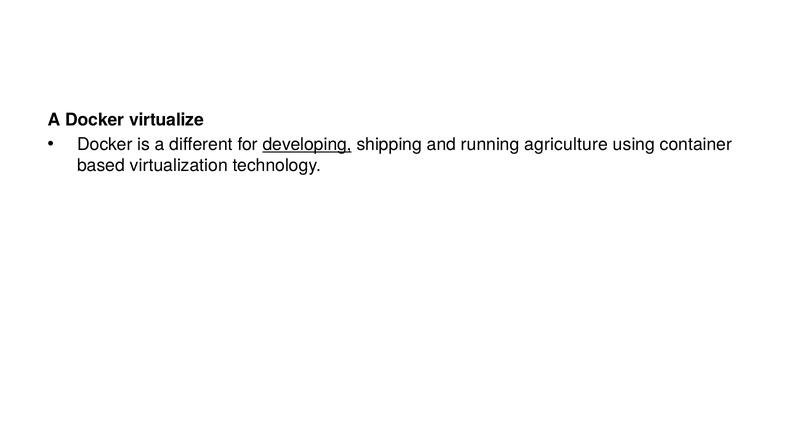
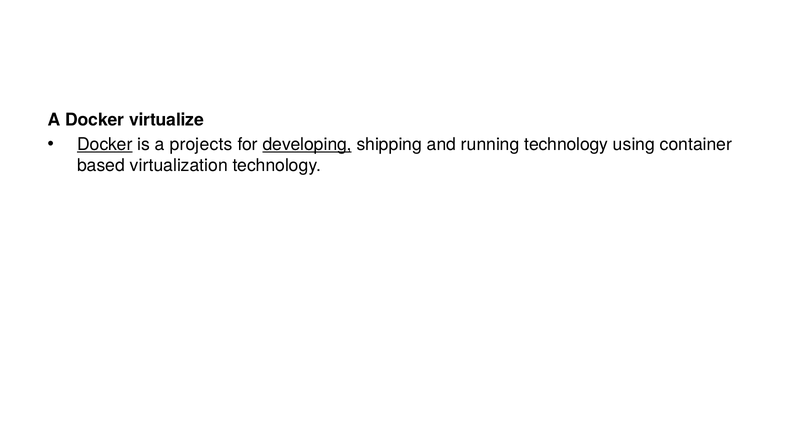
Docker at (105, 144) underline: none -> present
different: different -> projects
running agriculture: agriculture -> technology
